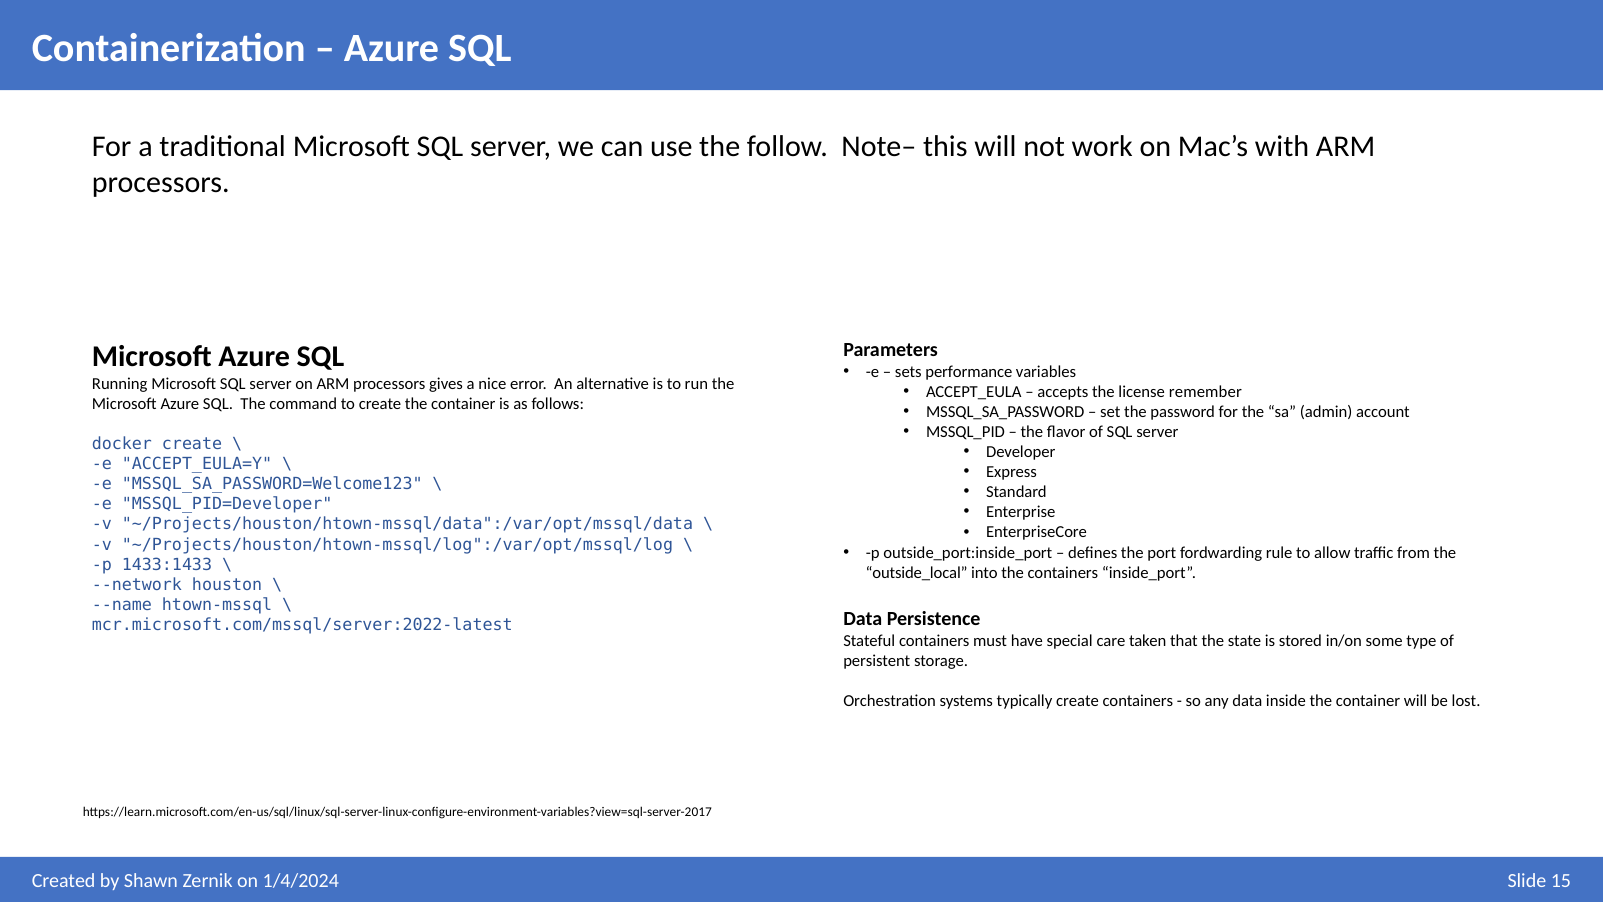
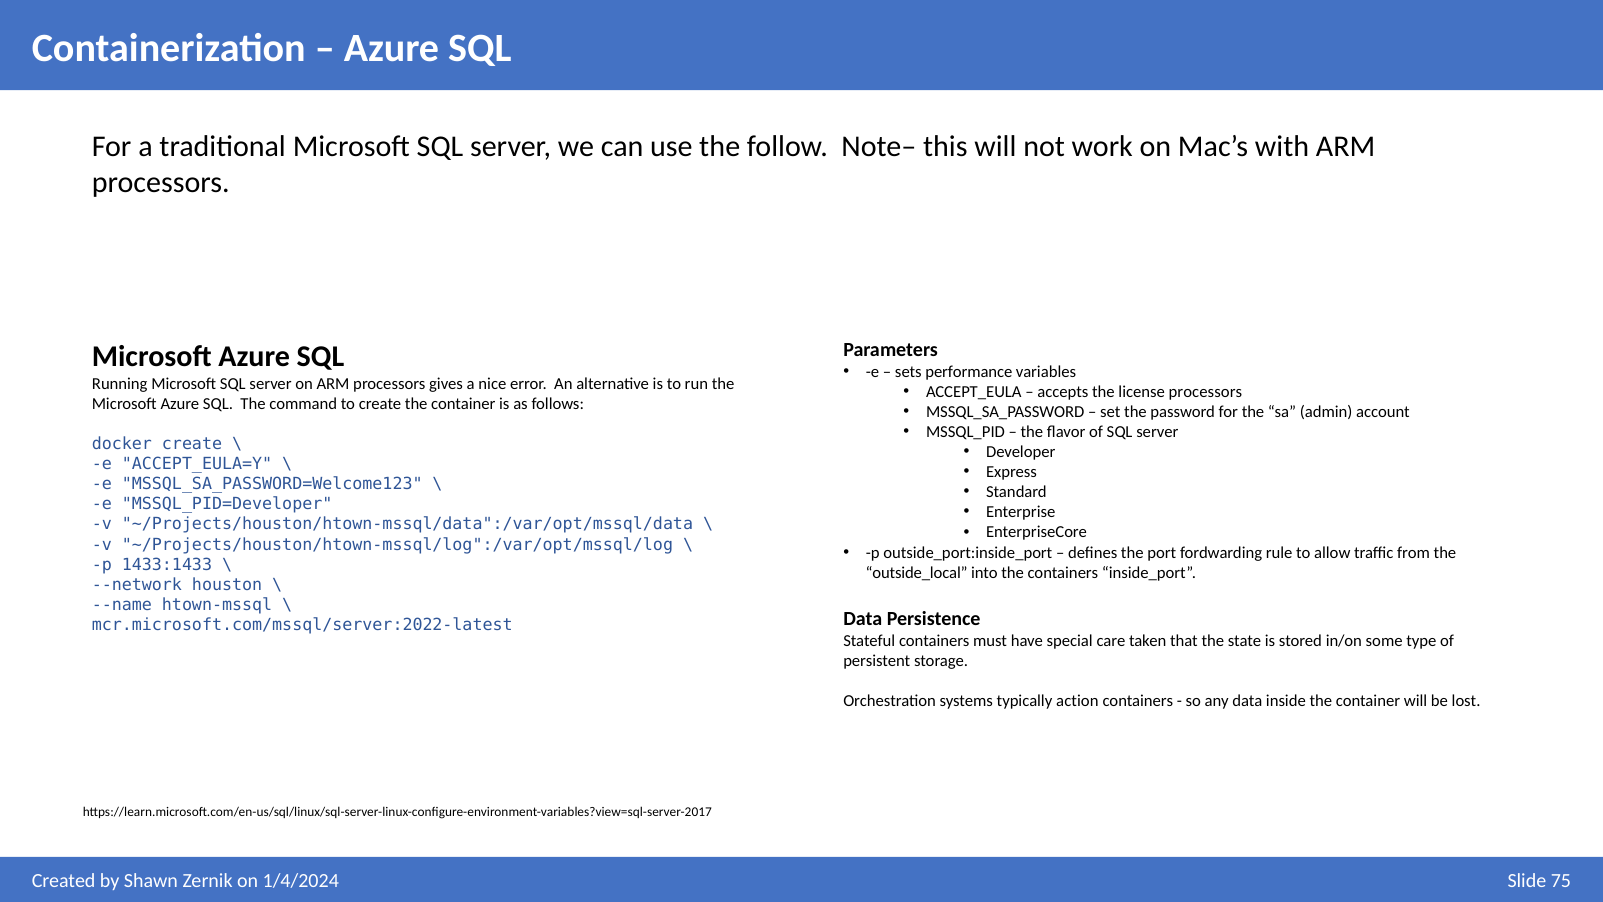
license remember: remember -> processors
typically create: create -> action
15: 15 -> 75
